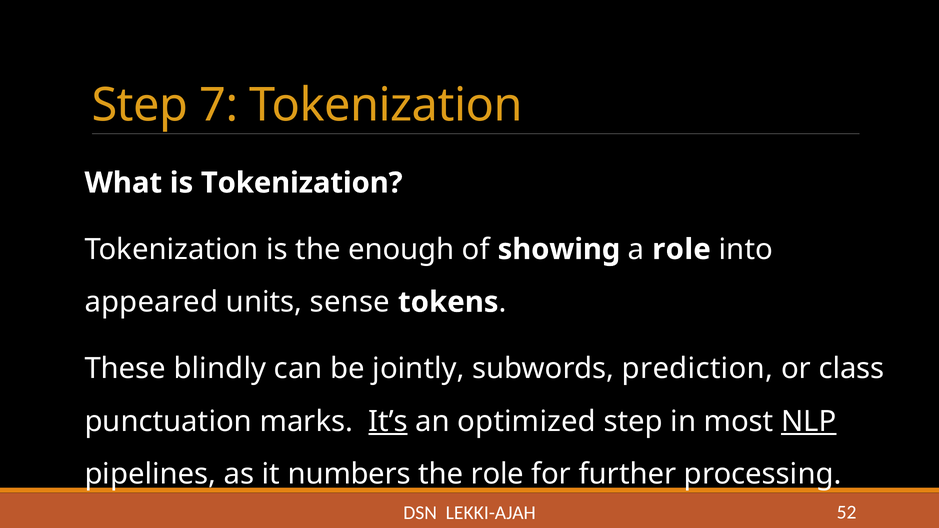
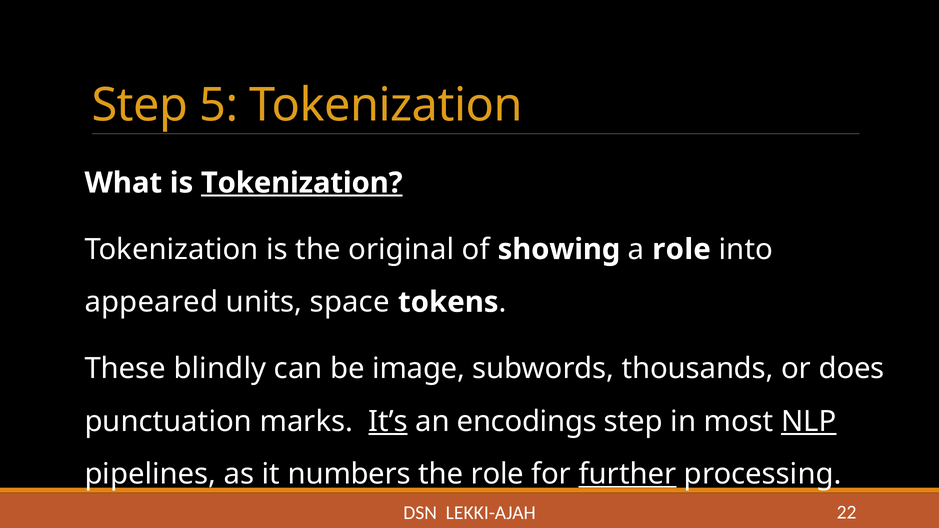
7: 7 -> 5
Tokenization at (302, 183) underline: none -> present
enough: enough -> original
sense: sense -> space
jointly: jointly -> image
prediction: prediction -> thousands
class: class -> does
optimized: optimized -> encodings
further underline: none -> present
52: 52 -> 22
